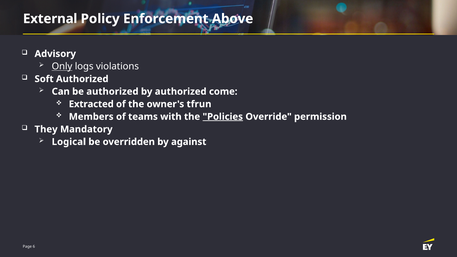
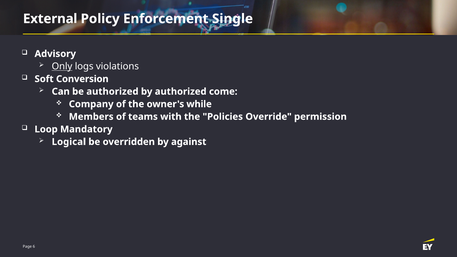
Above: Above -> Single
Soft Authorized: Authorized -> Conversion
Extracted: Extracted -> Company
tfrun: tfrun -> while
Policies underline: present -> none
They: They -> Loop
